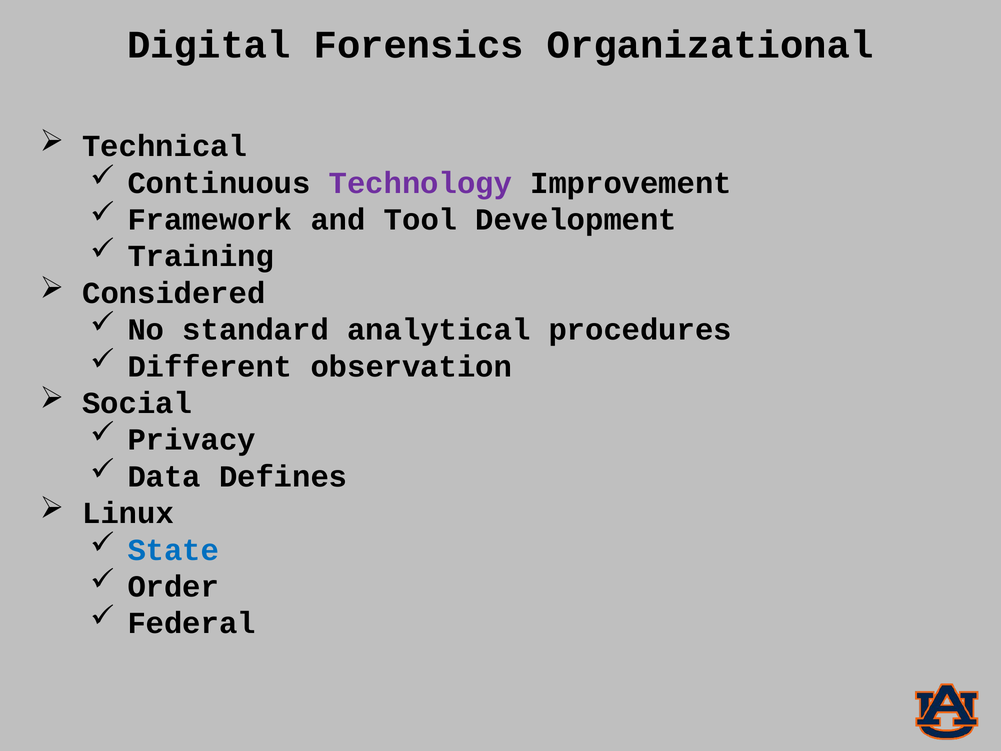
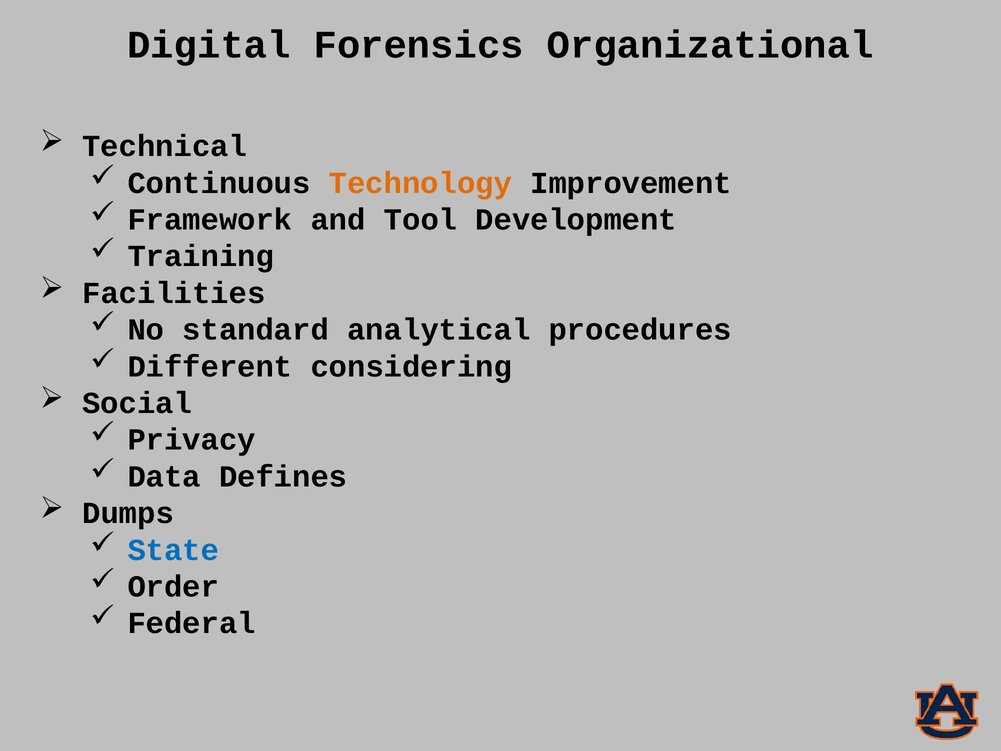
Technology colour: purple -> orange
Considered: Considered -> Facilities
observation: observation -> considering
Linux: Linux -> Dumps
